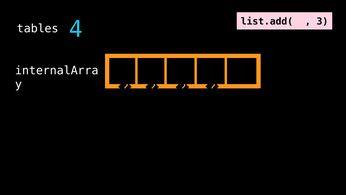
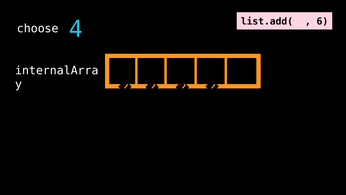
3: 3 -> 6
tables: tables -> choose
